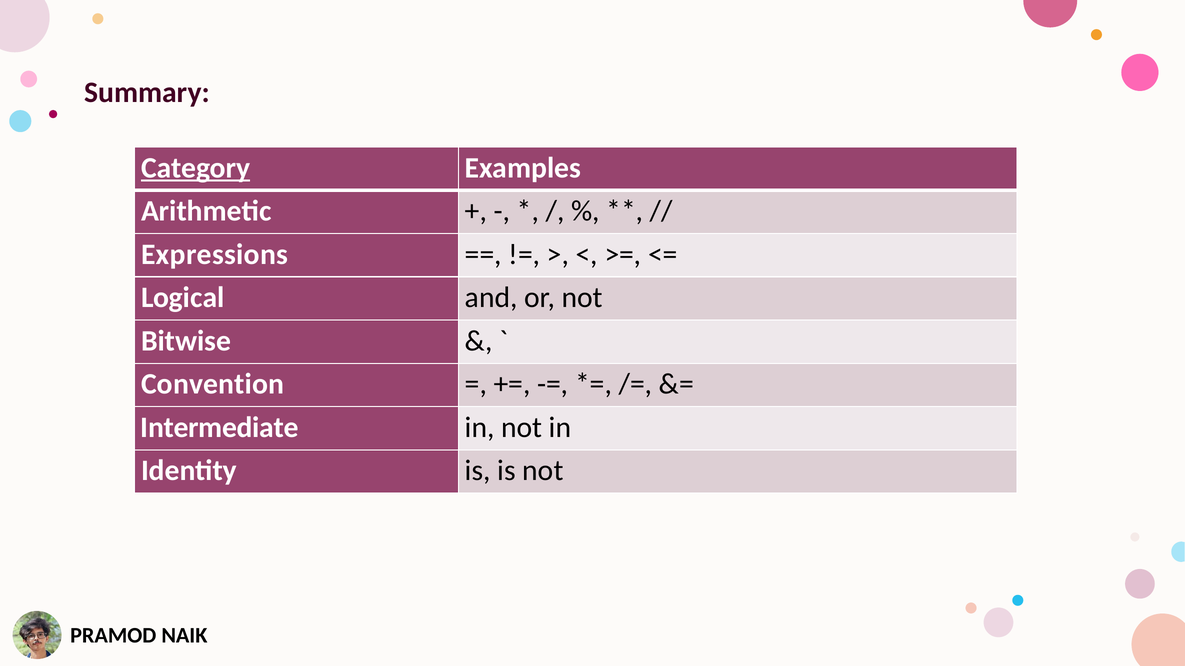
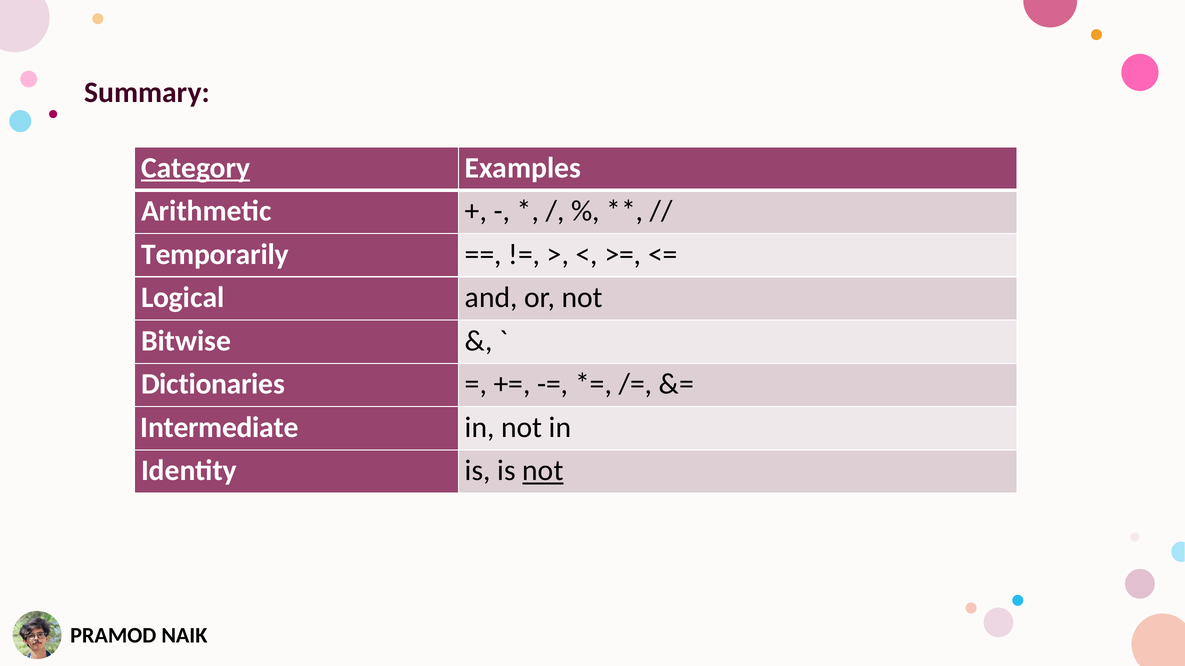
Expressions: Expressions -> Temporarily
Convention: Convention -> Dictionaries
not at (543, 471) underline: none -> present
